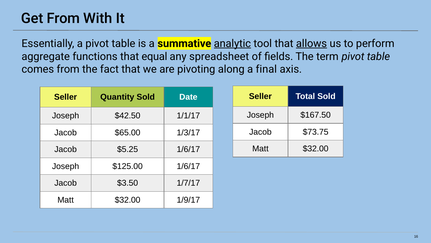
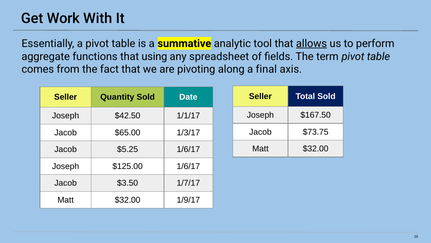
Get From: From -> Work
analytic underline: present -> none
equal: equal -> using
